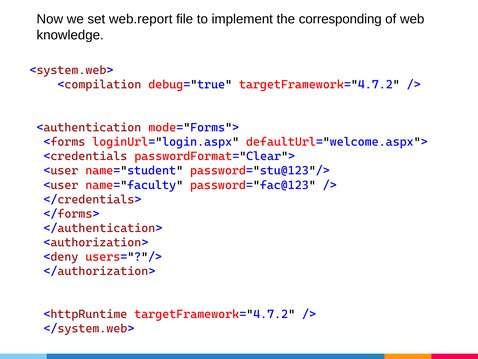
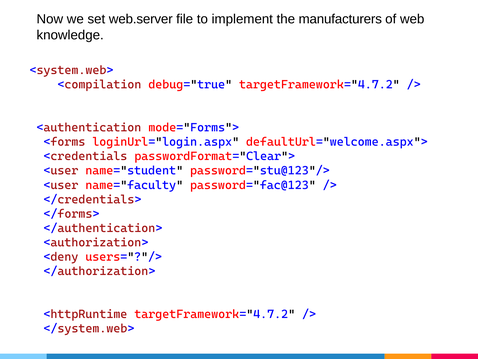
web.report: web.report -> web.server
corresponding: corresponding -> manufacturers
